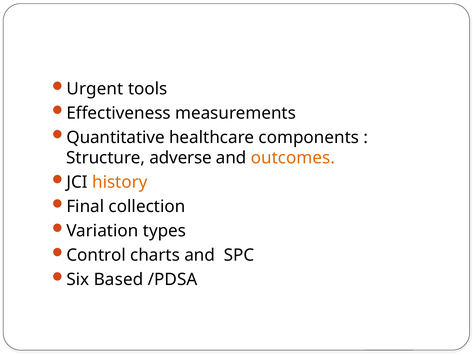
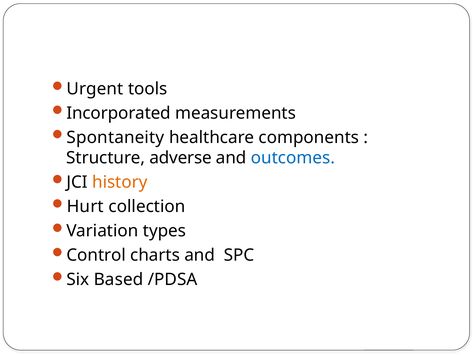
Effectiveness: Effectiveness -> Incorporated
Quantitative: Quantitative -> Spontaneity
outcomes colour: orange -> blue
Final: Final -> Hurt
